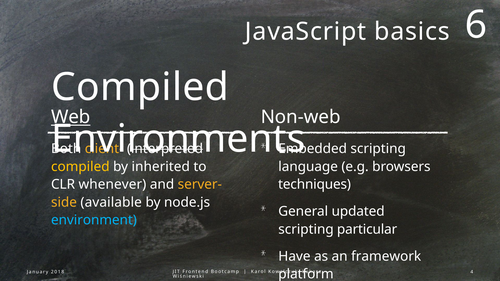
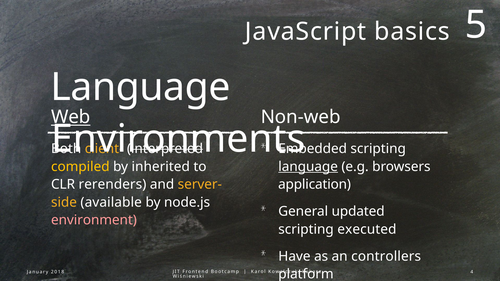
6: 6 -> 5
Compiled at (140, 88): Compiled -> Language
language at (308, 167) underline: none -> present
whenever: whenever -> rerenders
techniques: techniques -> application
environment colour: light blue -> pink
particular: particular -> executed
framework: framework -> controllers
